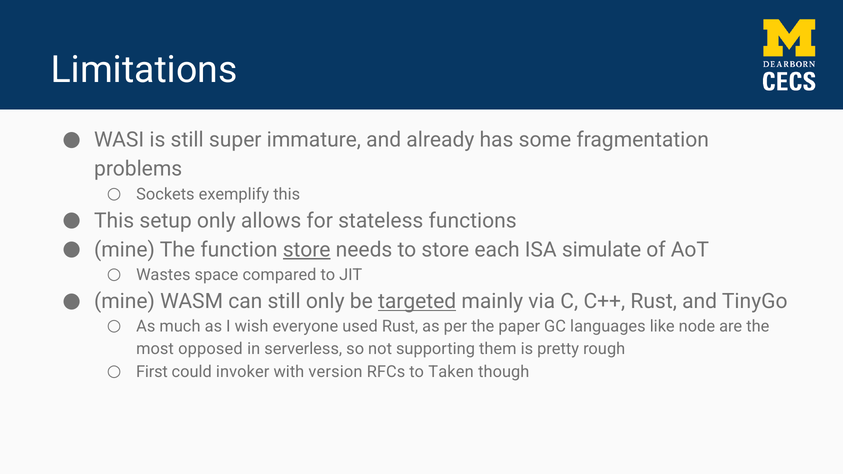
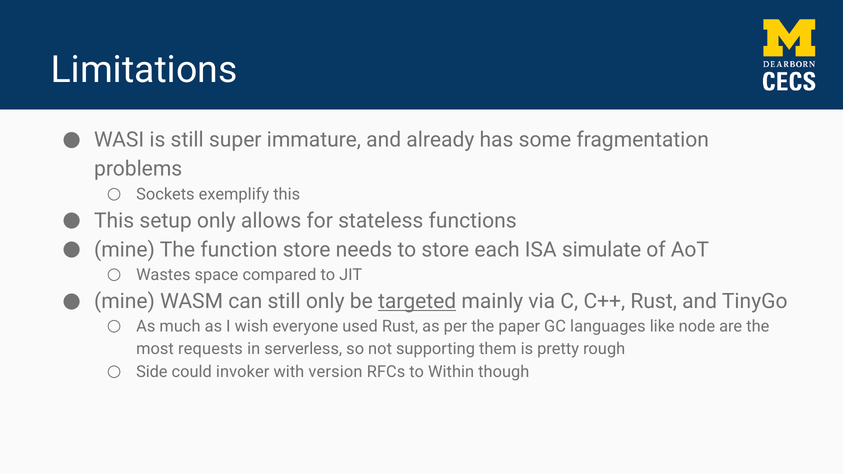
store at (307, 250) underline: present -> none
opposed: opposed -> requests
First: First -> Side
Taken: Taken -> Within
